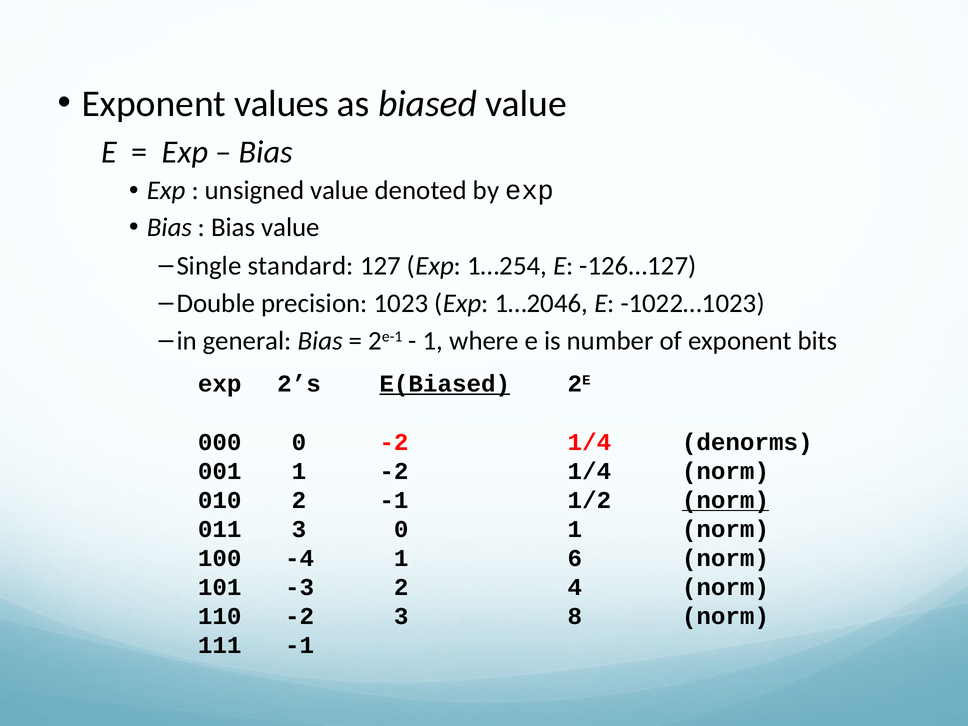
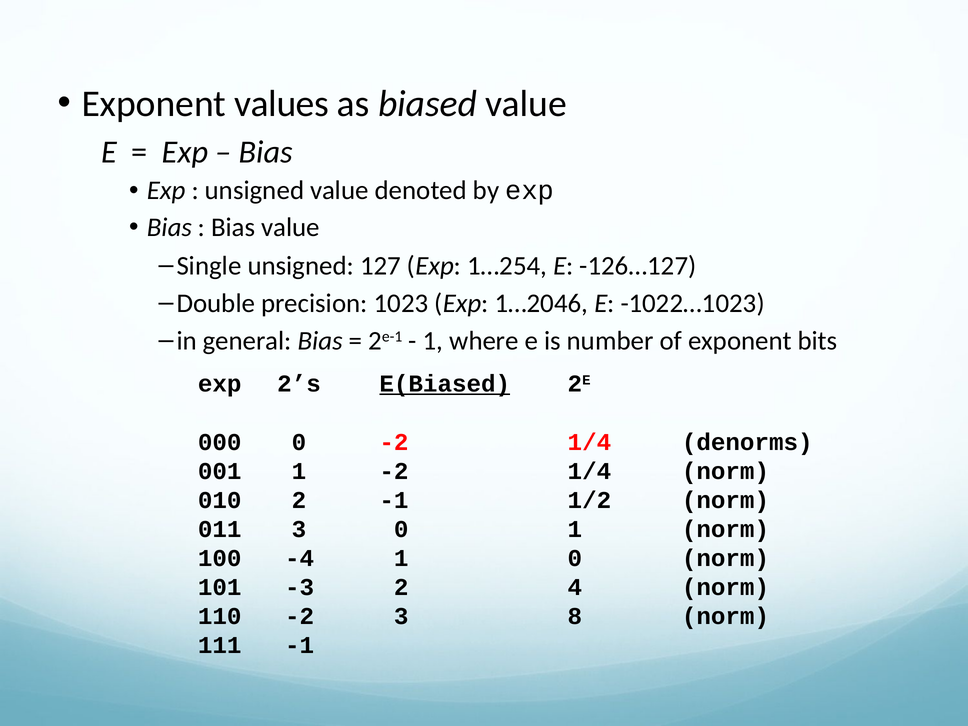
Single standard: standard -> unsigned
norm at (725, 500) underline: present -> none
1 6: 6 -> 0
